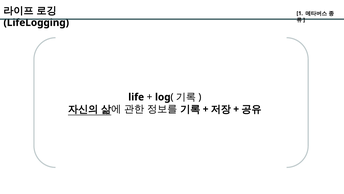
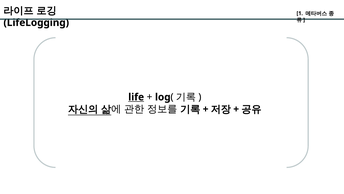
life underline: none -> present
